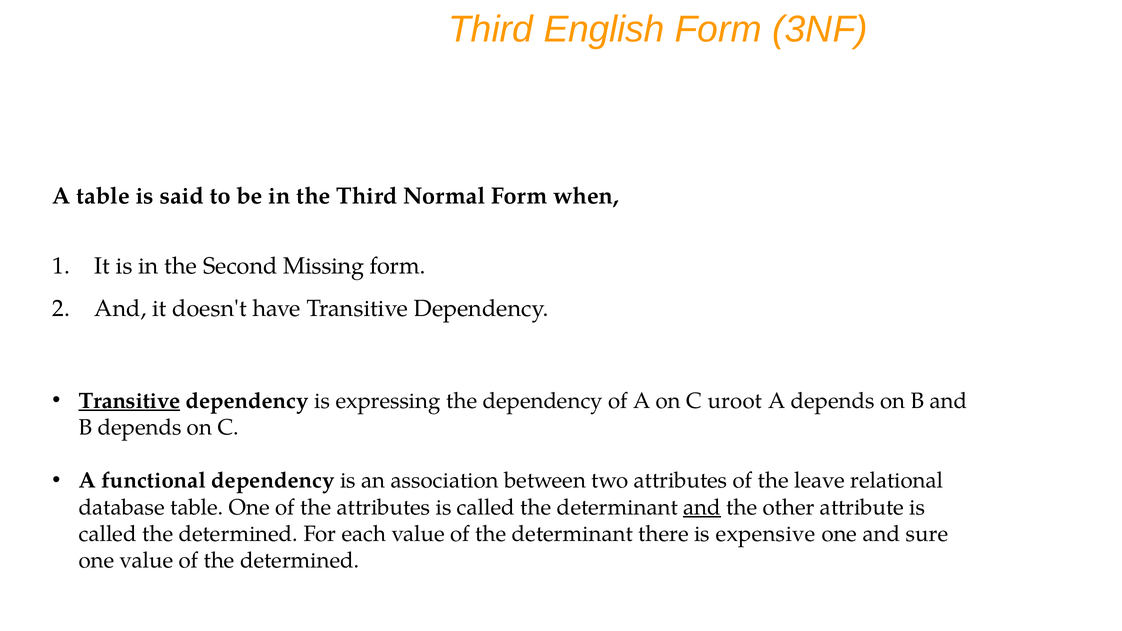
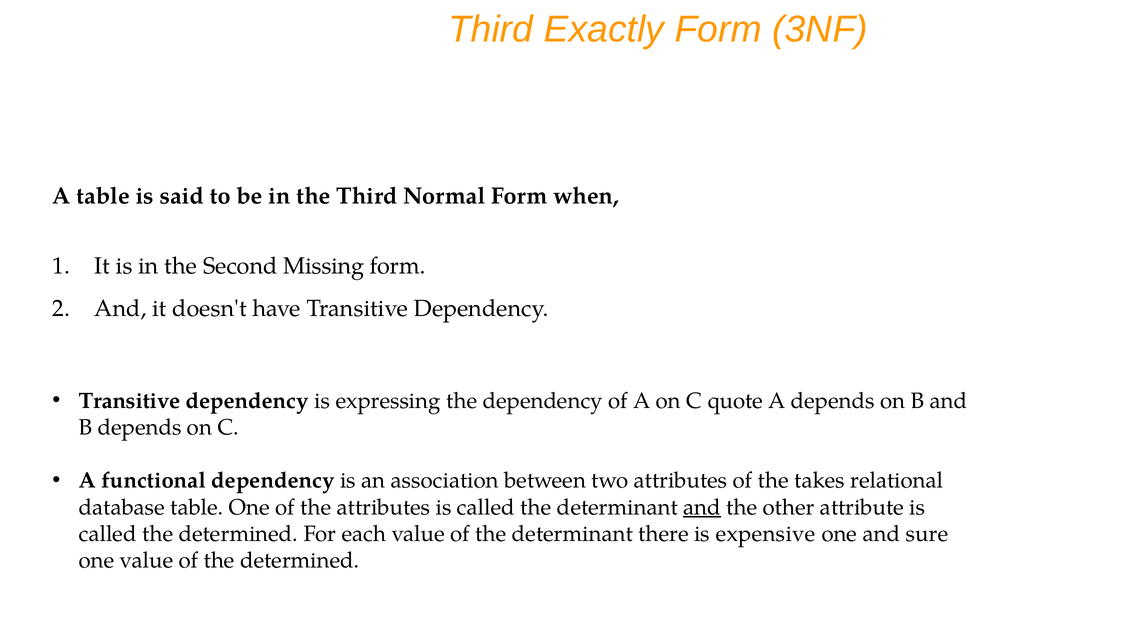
English: English -> Exactly
Transitive at (129, 401) underline: present -> none
uroot: uroot -> quote
leave: leave -> takes
